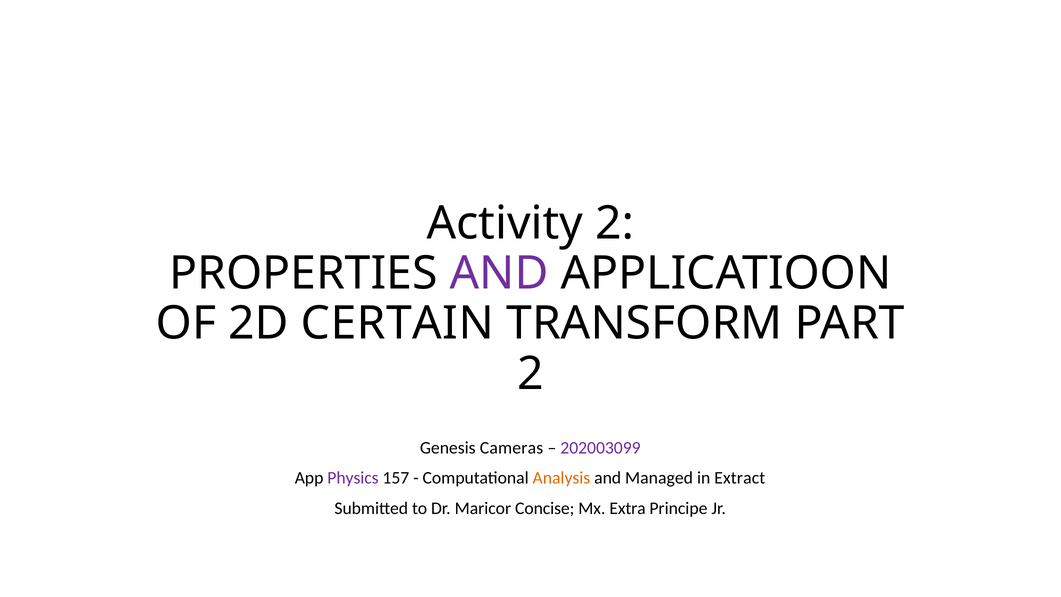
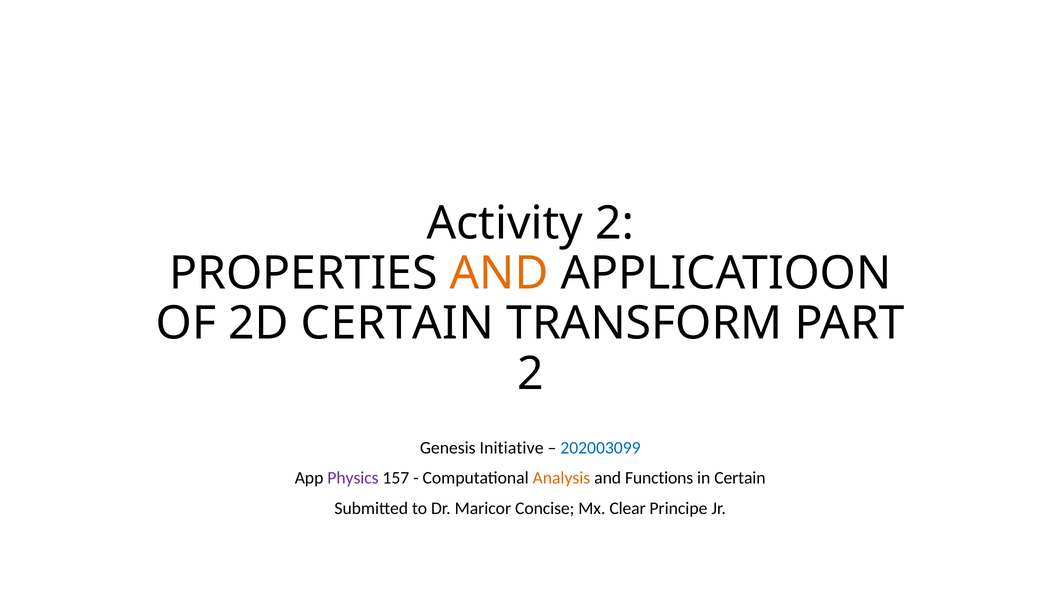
AND at (499, 273) colour: purple -> orange
Cameras: Cameras -> Initiative
202003099 colour: purple -> blue
Managed: Managed -> Functions
in Extract: Extract -> Certain
Extra: Extra -> Clear
